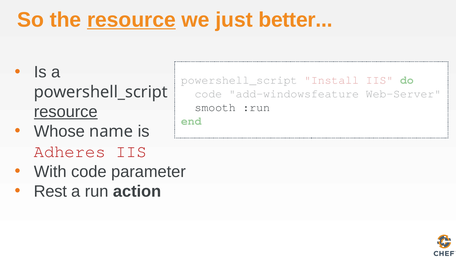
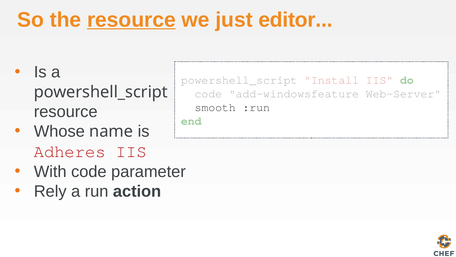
better: better -> editor
resource at (66, 111) underline: present -> none
Rest: Rest -> Rely
